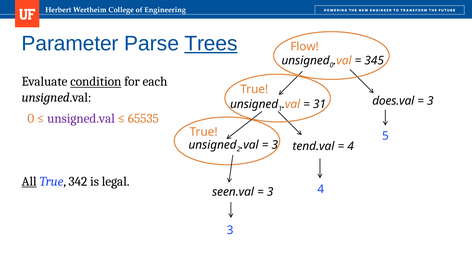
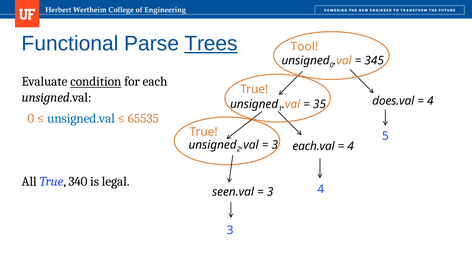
Parameter: Parameter -> Functional
Flow: Flow -> Tool
3 at (430, 101): 3 -> 4
31: 31 -> 35
unsigned.val at (81, 118) colour: purple -> blue
tend.val: tend.val -> each.val
All underline: present -> none
342: 342 -> 340
